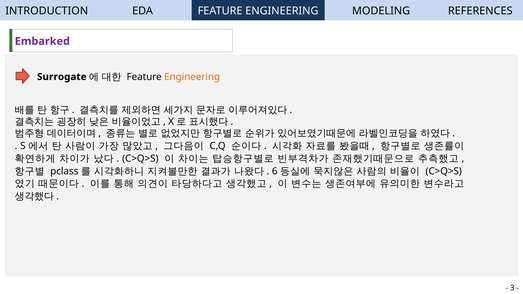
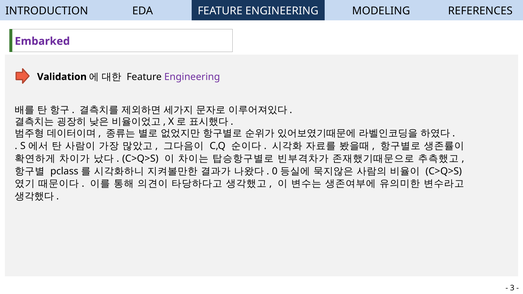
Surrogate: Surrogate -> Validation
Engineering at (192, 77) colour: orange -> purple
6: 6 -> 0
